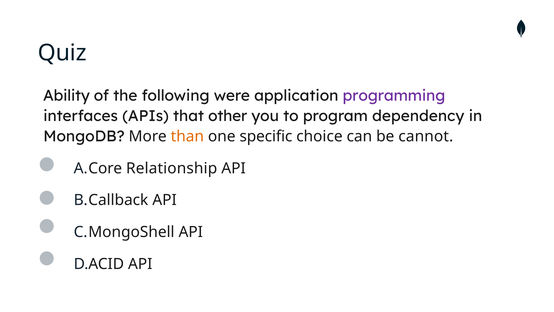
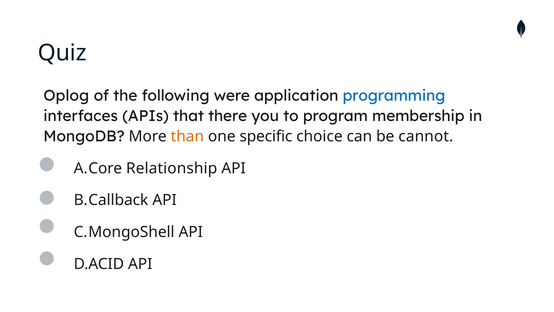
Ability: Ability -> Oplog
programming colour: purple -> blue
other: other -> there
dependency: dependency -> membership
